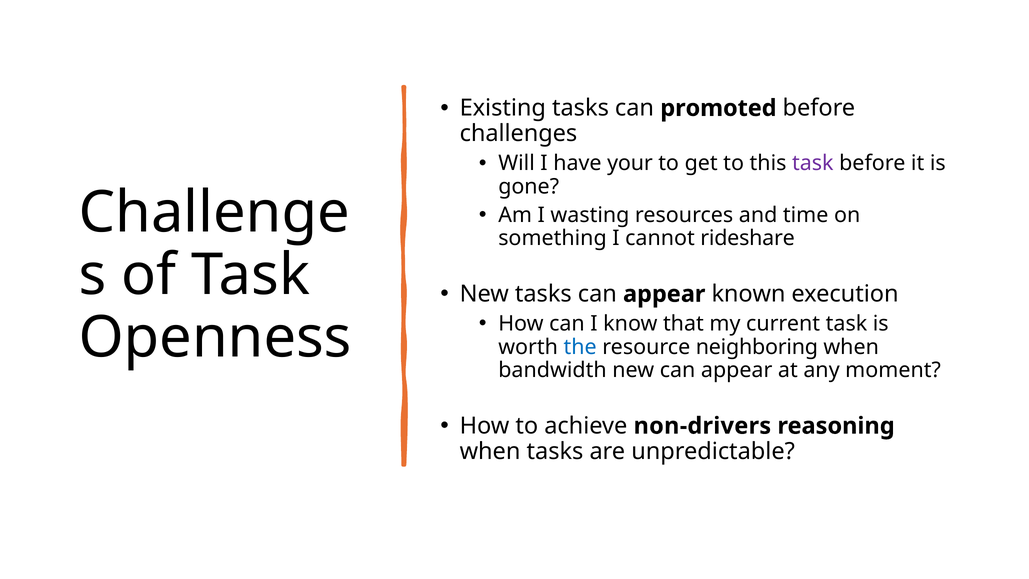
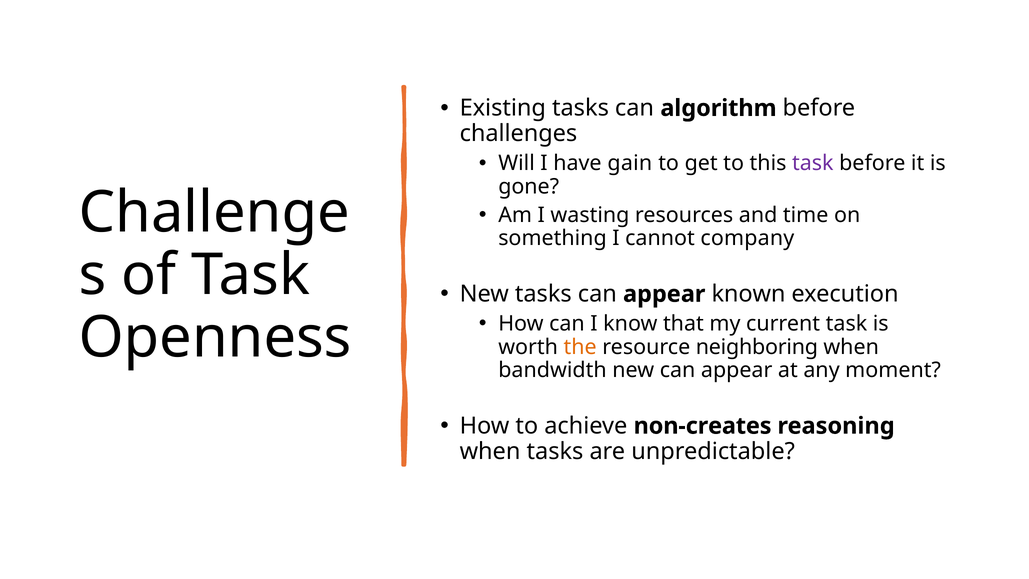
promoted: promoted -> algorithm
your: your -> gain
rideshare: rideshare -> company
the colour: blue -> orange
non-drivers: non-drivers -> non-creates
